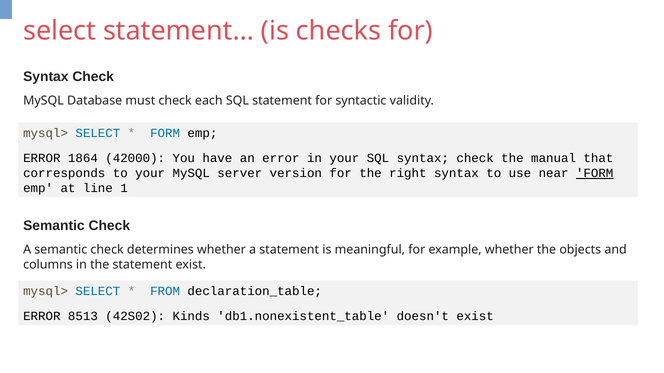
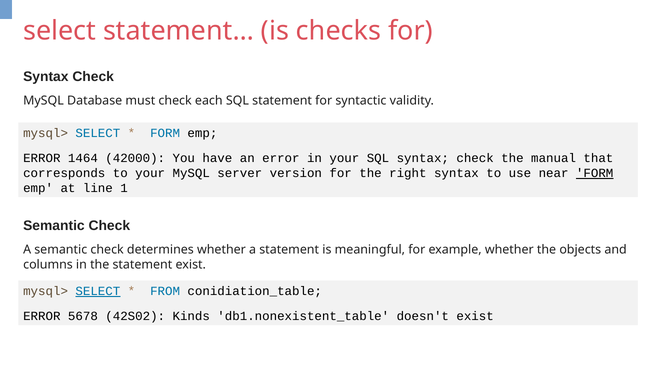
1864: 1864 -> 1464
SELECT at (98, 292) underline: none -> present
declaration_table: declaration_table -> conidiation_table
8513: 8513 -> 5678
